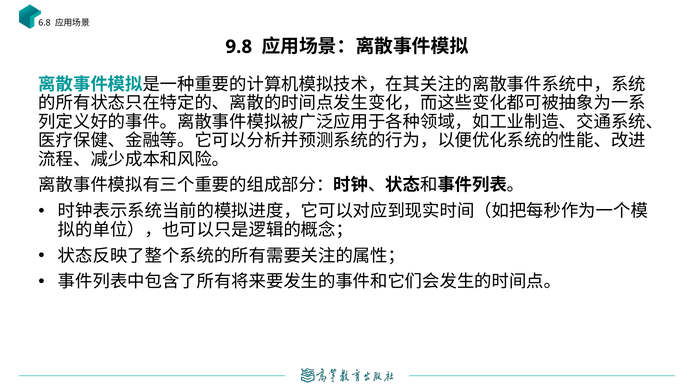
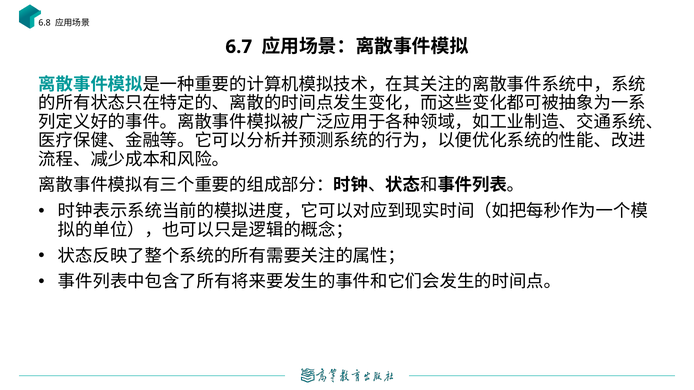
9.8: 9.8 -> 6.7
